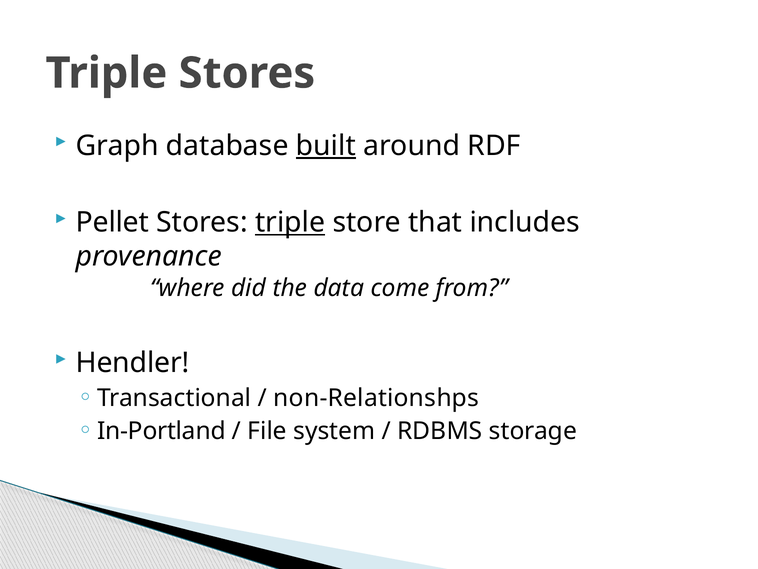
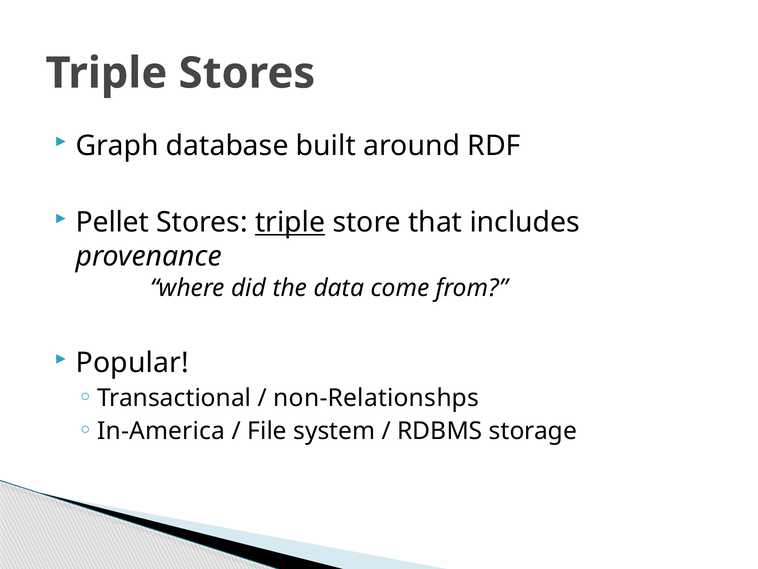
built underline: present -> none
Hendler: Hendler -> Popular
In-Portland: In-Portland -> In-America
